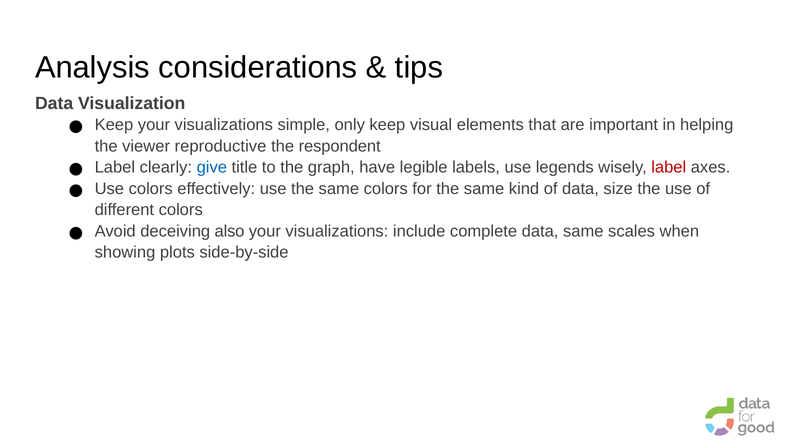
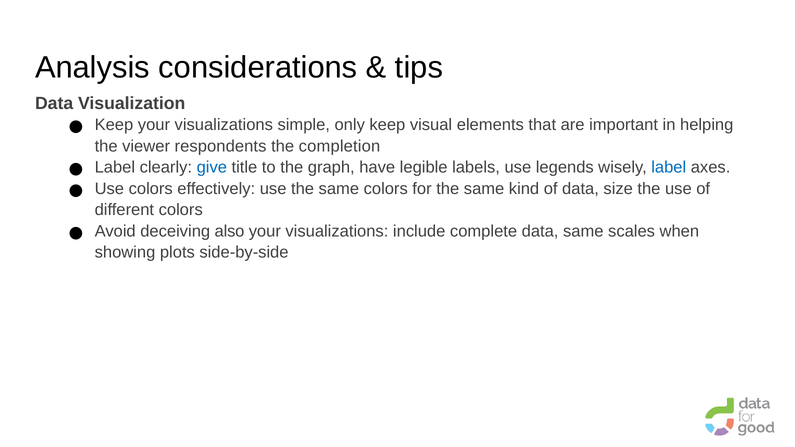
reproductive: reproductive -> respondents
respondent: respondent -> completion
label at (669, 168) colour: red -> blue
